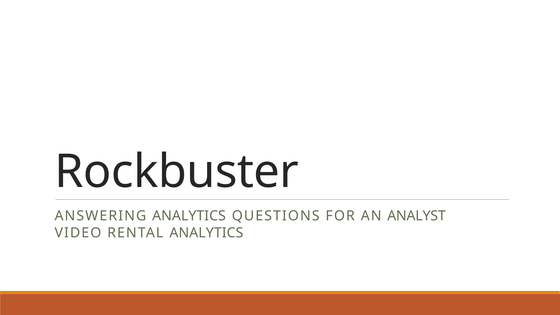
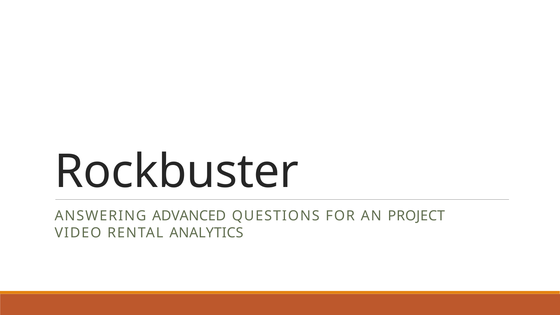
ANSWERING ANALYTICS: ANALYTICS -> ADVANCED
ANALYST: ANALYST -> PROJECT
